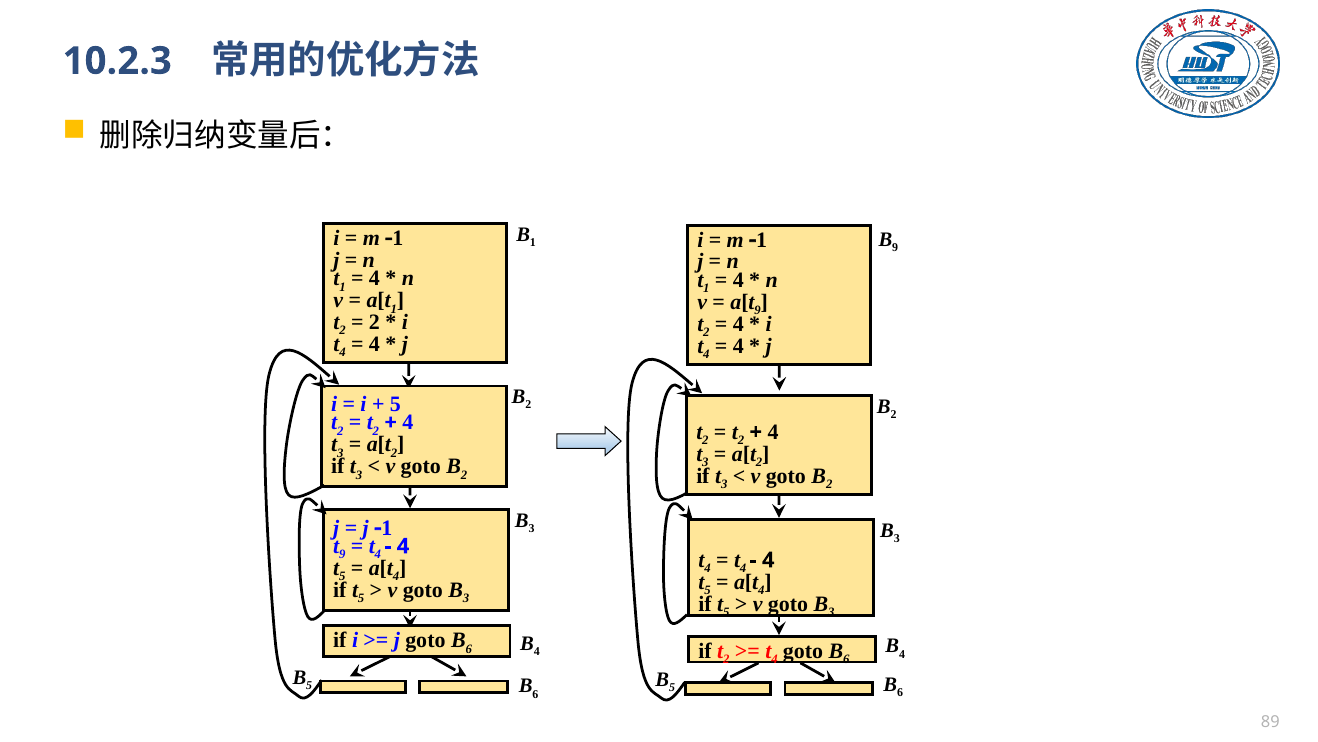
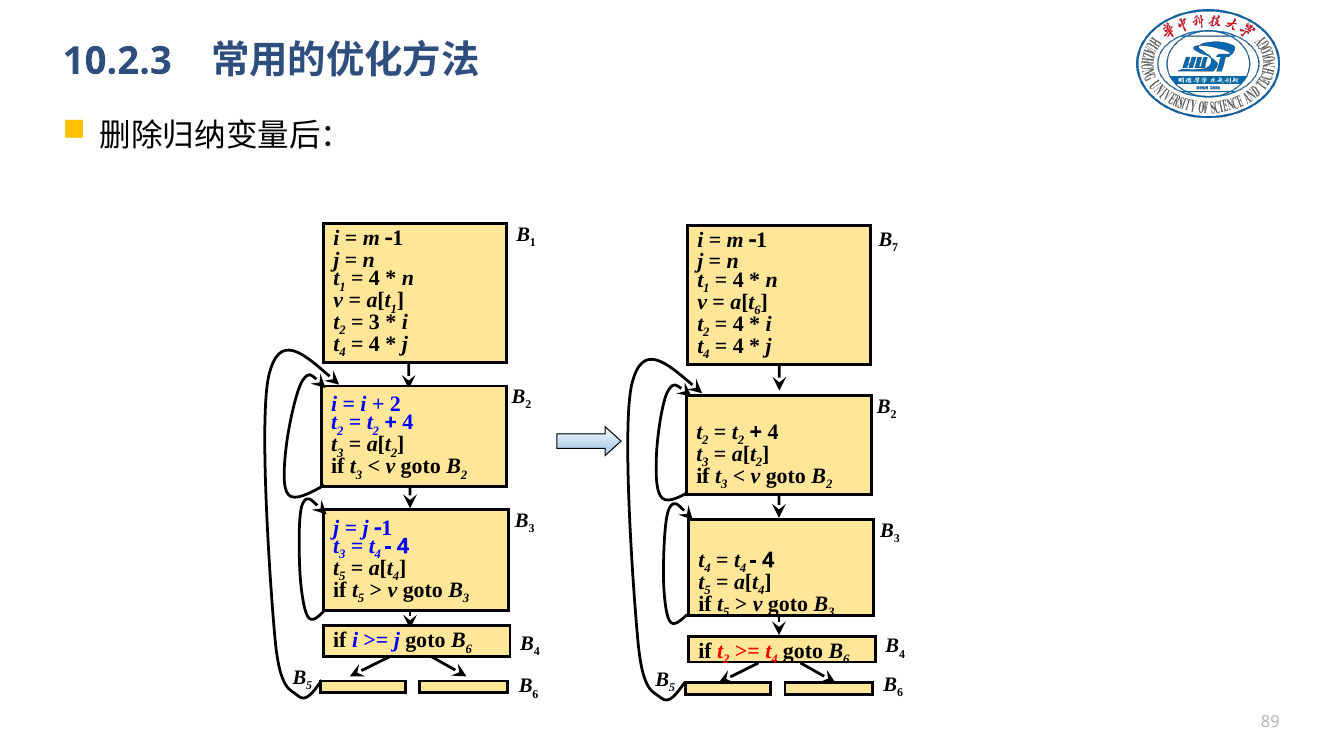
9 at (895, 247): 9 -> 7
9 at (758, 310): 9 -> 6
2 at (374, 322): 2 -> 3
5 at (395, 404): 5 -> 2
9 at (342, 554): 9 -> 3
